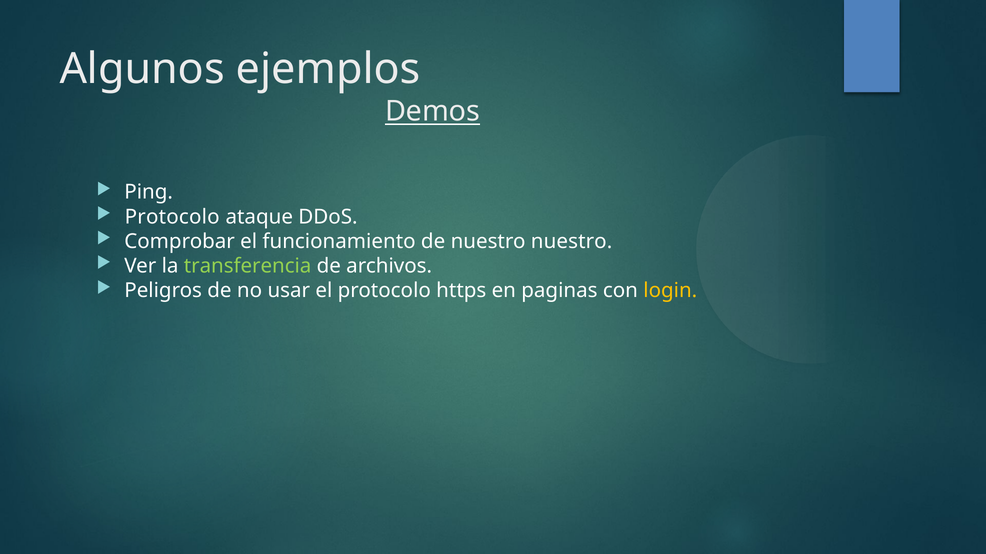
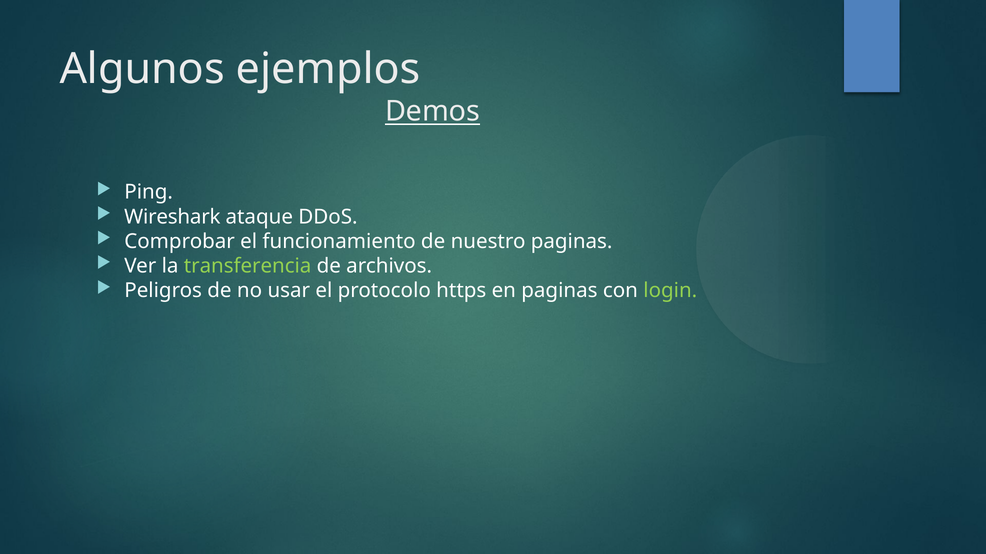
Protocolo at (172, 217): Protocolo -> Wireshark
nuestro nuestro: nuestro -> paginas
login colour: yellow -> light green
